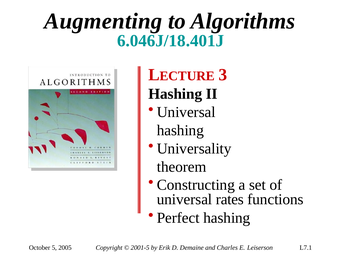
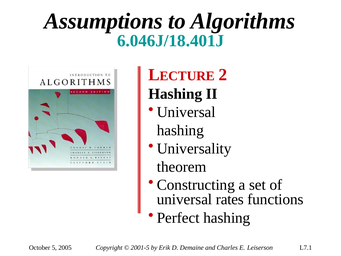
Augmenting: Augmenting -> Assumptions
3: 3 -> 2
